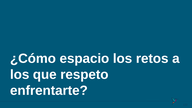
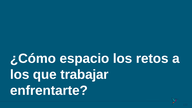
respeto: respeto -> trabajar
